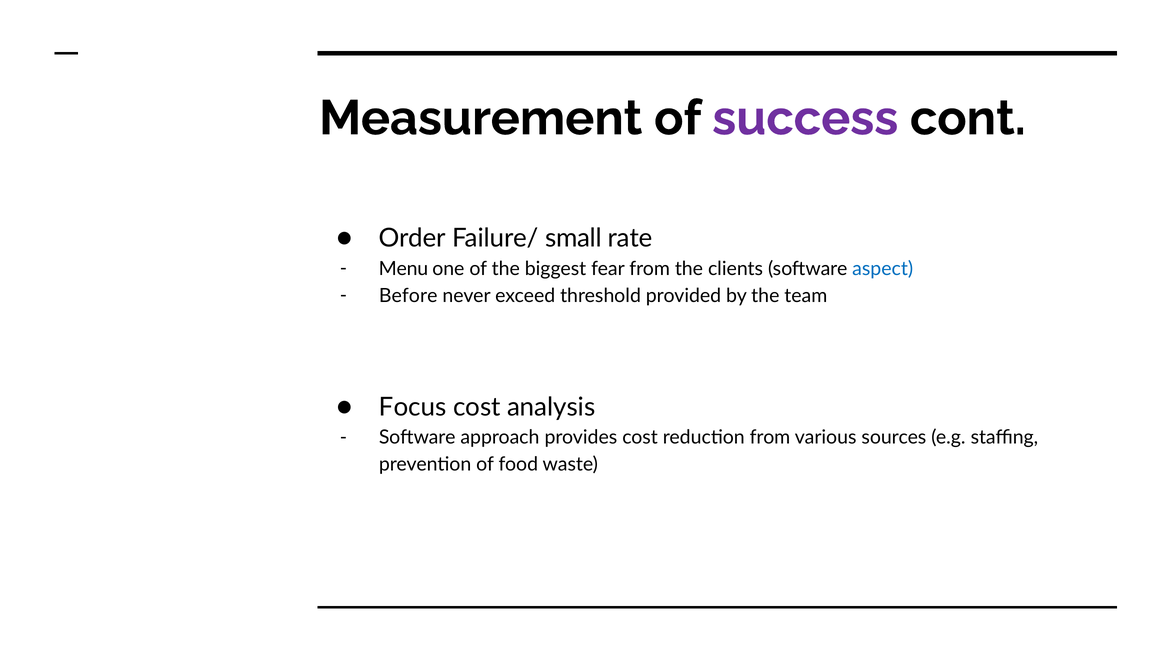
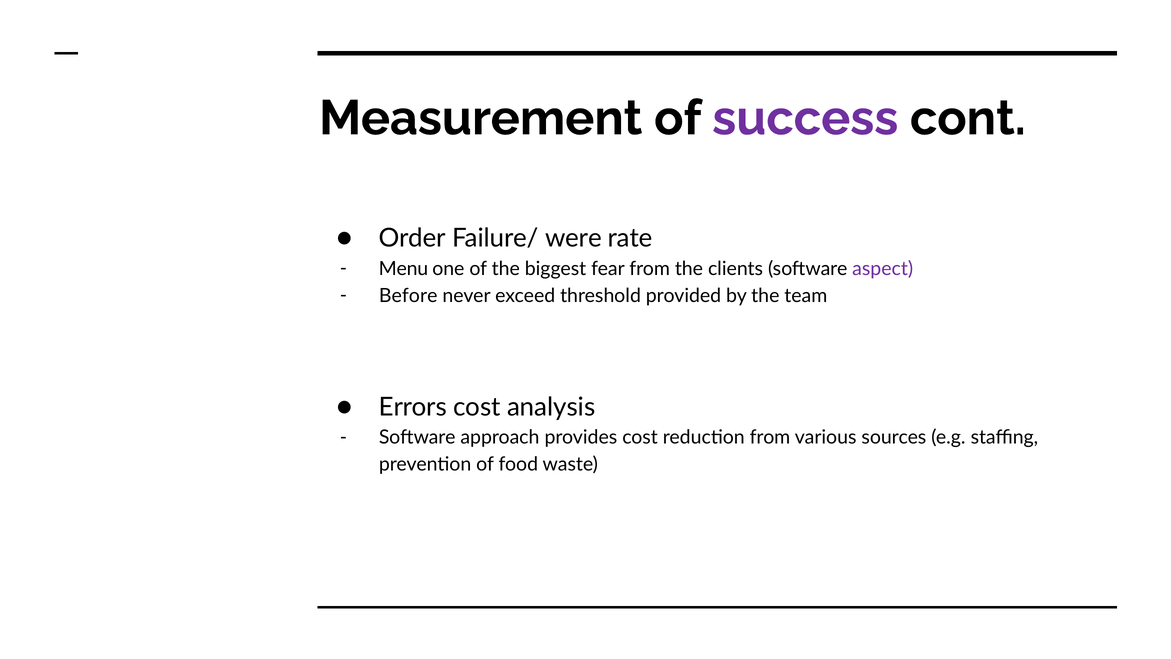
small: small -> were
aspect colour: blue -> purple
Focus: Focus -> Errors
